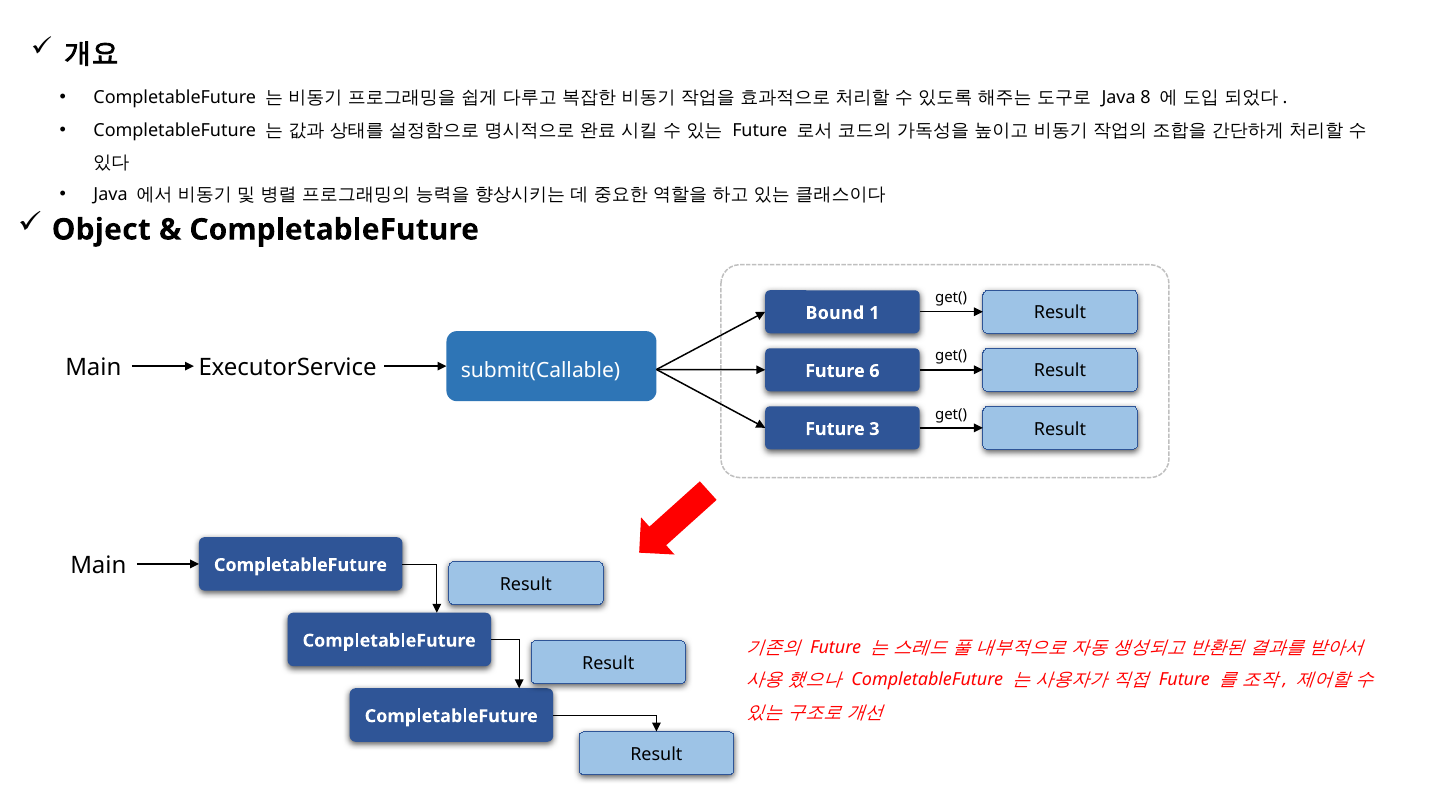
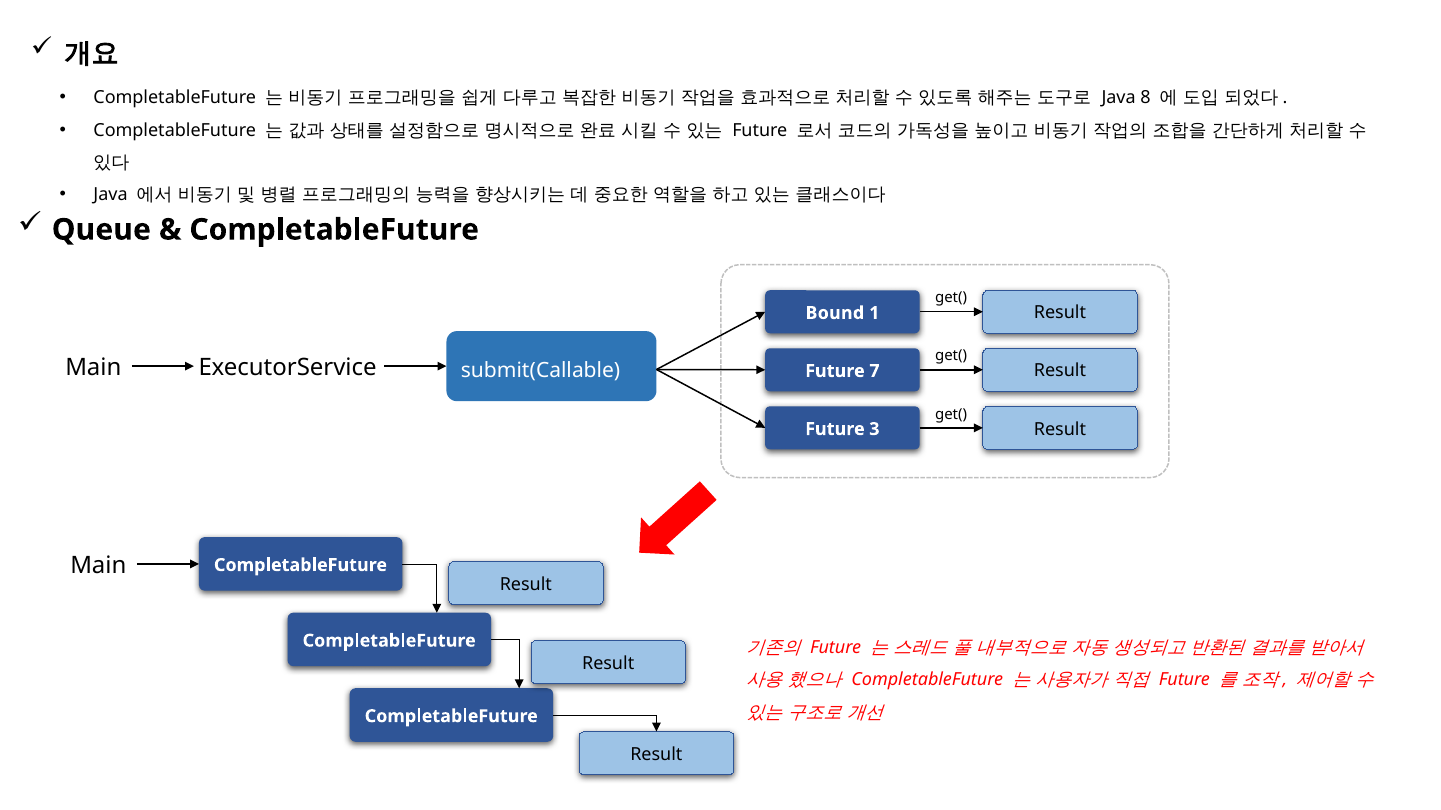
Object: Object -> Queue
6: 6 -> 7
